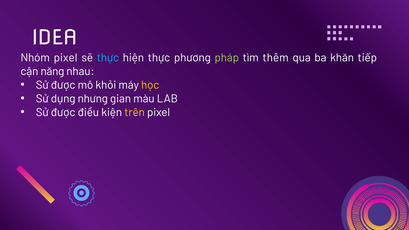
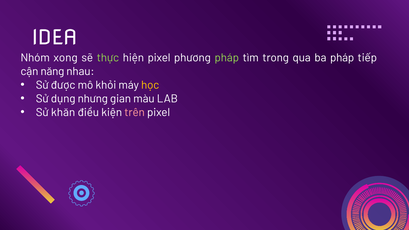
Nhóm pixel: pixel -> xong
thực at (108, 58) colour: light blue -> light green
hiện thực: thực -> pixel
thêm: thêm -> trong
ba khăn: khăn -> pháp
được at (63, 112): được -> khăn
trên colour: yellow -> pink
